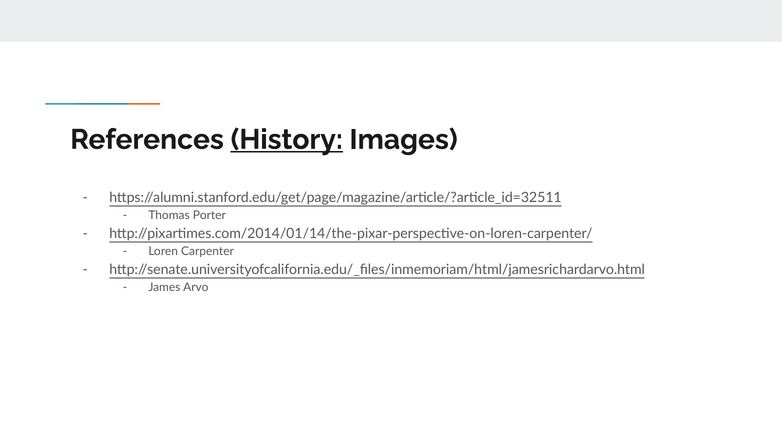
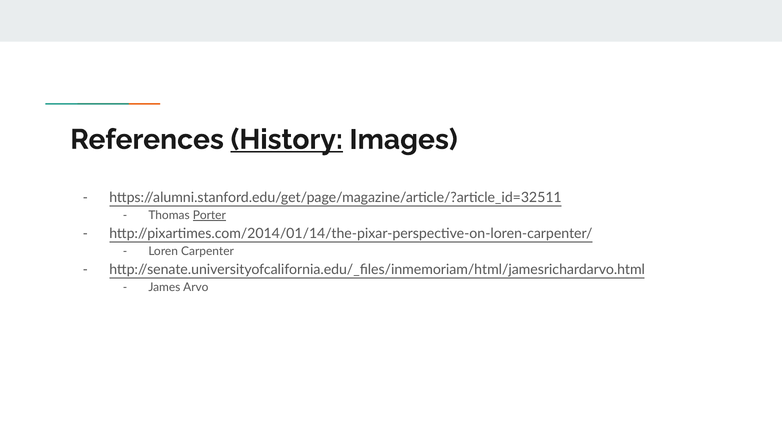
Porter underline: none -> present
